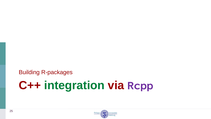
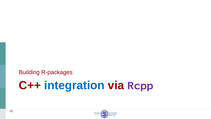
integration colour: green -> blue
